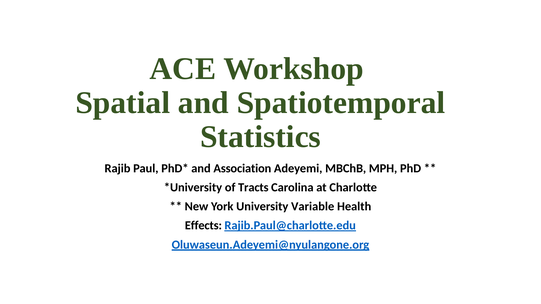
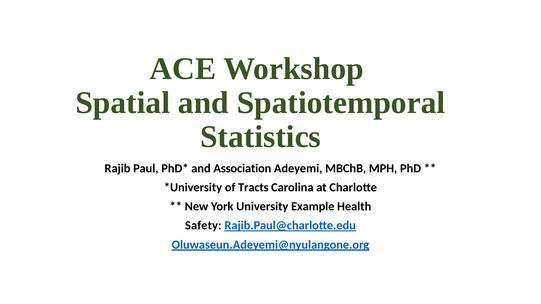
Variable: Variable -> Example
Effects: Effects -> Safety
